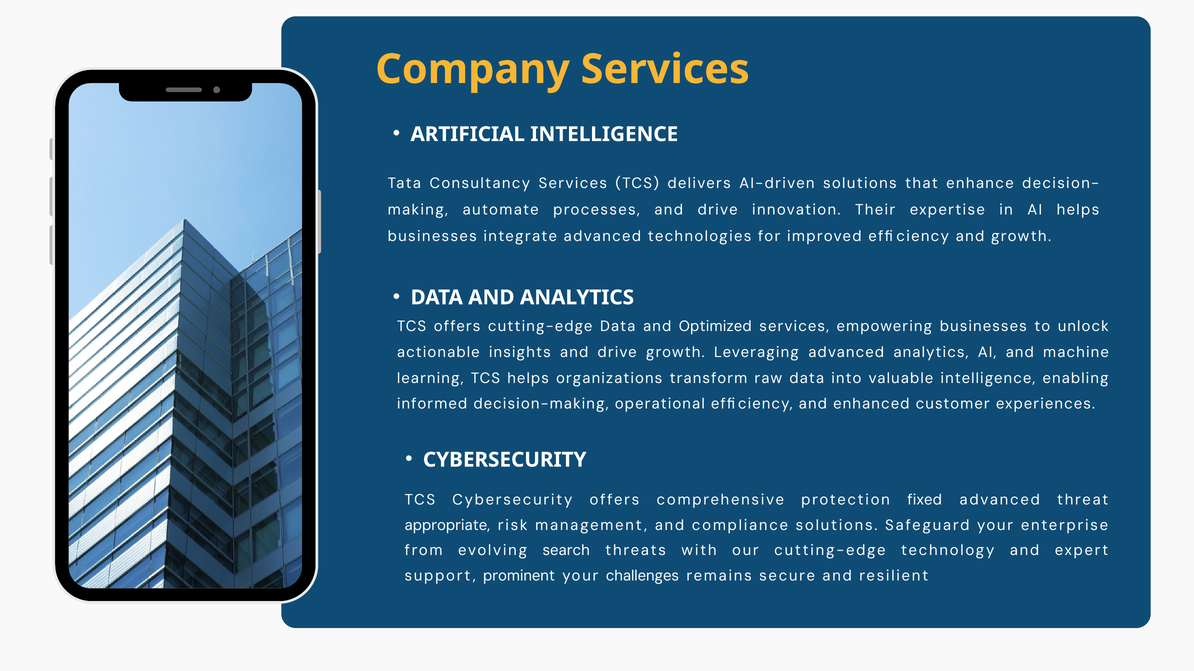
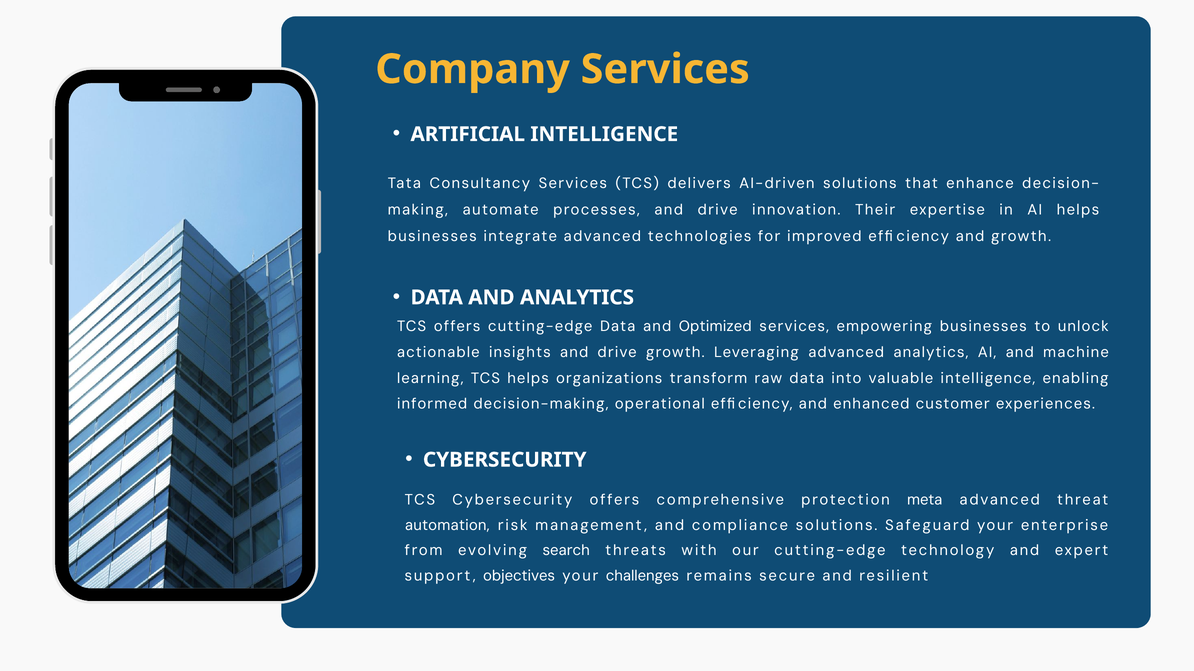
fixed: fixed -> meta
appropriate: appropriate -> automation
prominent: prominent -> objectives
